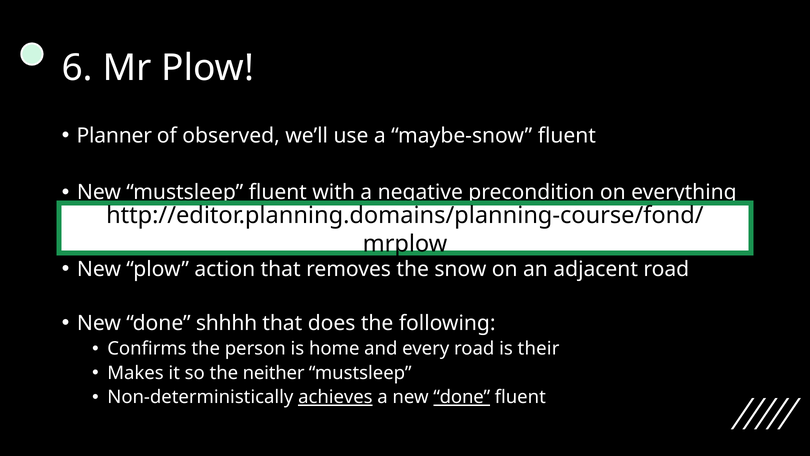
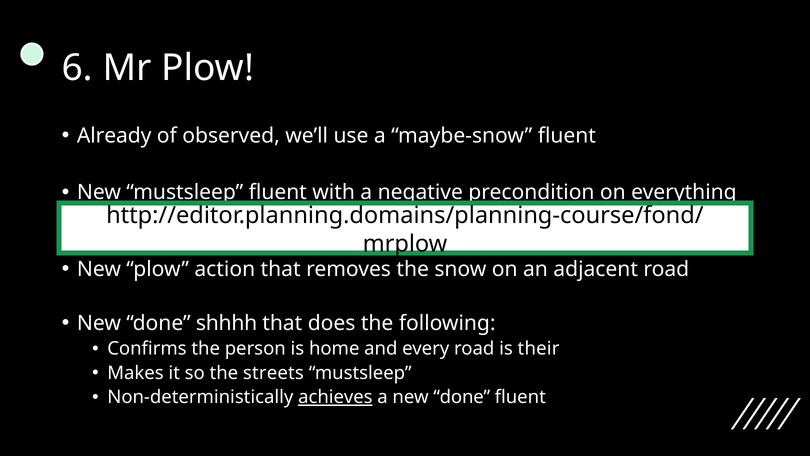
Planner: Planner -> Already
neither: neither -> streets
done at (462, 397) underline: present -> none
